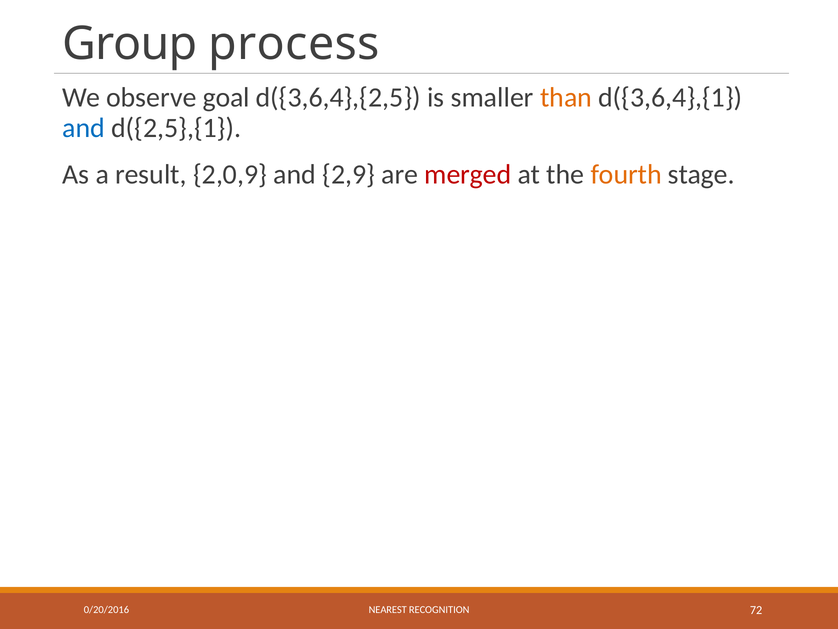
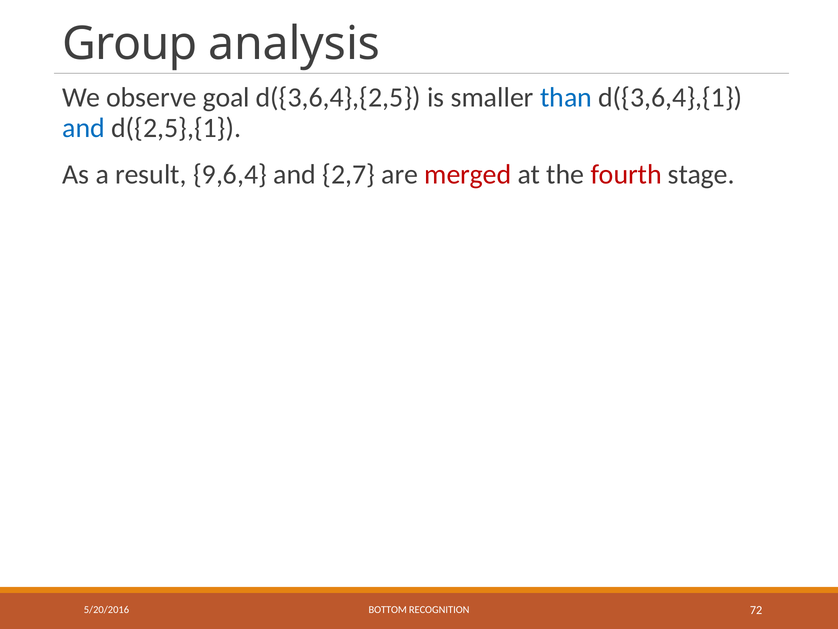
process: process -> analysis
than colour: orange -> blue
2,0,9: 2,0,9 -> 9,6,4
2,9: 2,9 -> 2,7
fourth colour: orange -> red
0/20/2016: 0/20/2016 -> 5/20/2016
NEAREST: NEAREST -> BOTTOM
